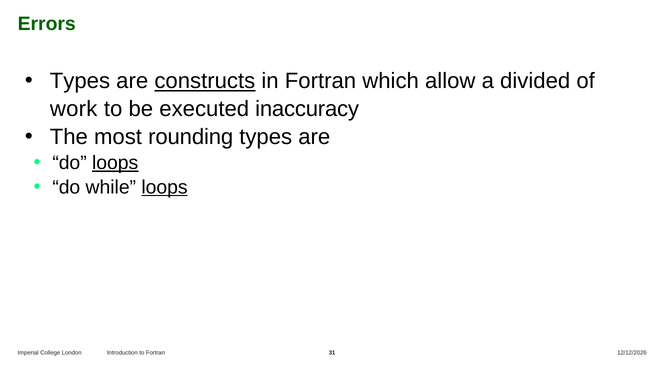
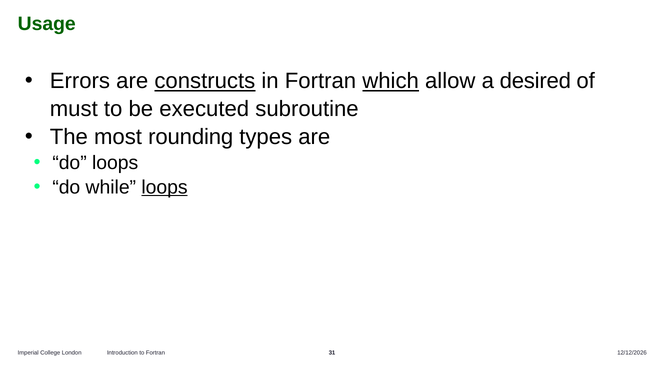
Errors: Errors -> Usage
Types at (80, 81): Types -> Errors
which underline: none -> present
divided: divided -> desired
work: work -> must
inaccuracy: inaccuracy -> subroutine
loops at (115, 163) underline: present -> none
